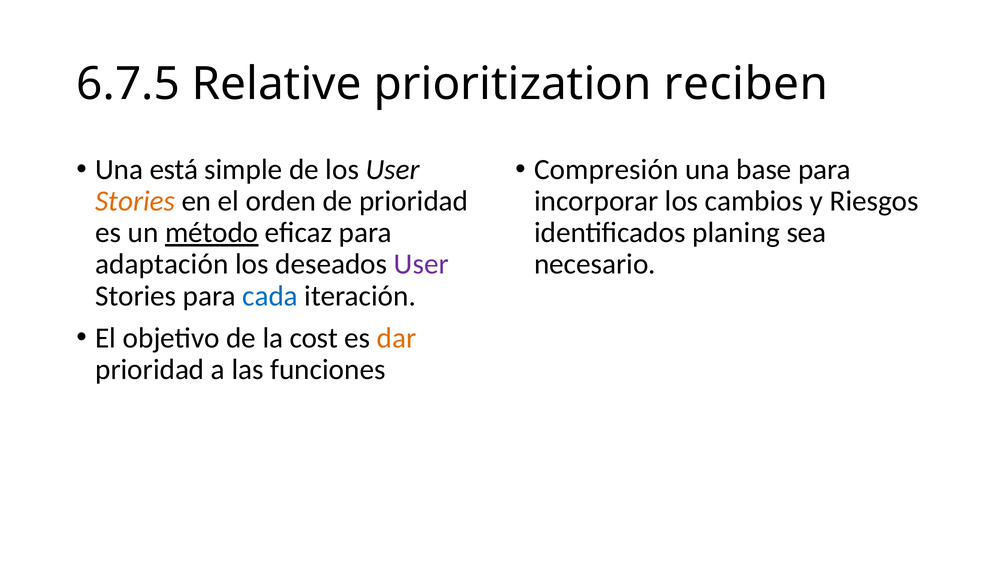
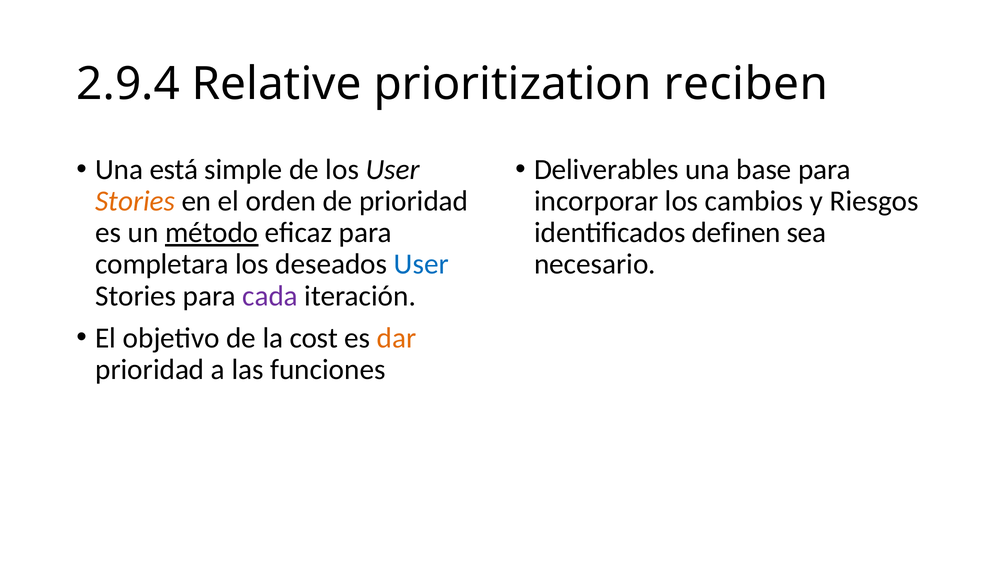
6.7.5: 6.7.5 -> 2.9.4
Compresión: Compresión -> Deliverables
planing: planing -> definen
adaptación: adaptación -> completara
User at (421, 264) colour: purple -> blue
cada colour: blue -> purple
